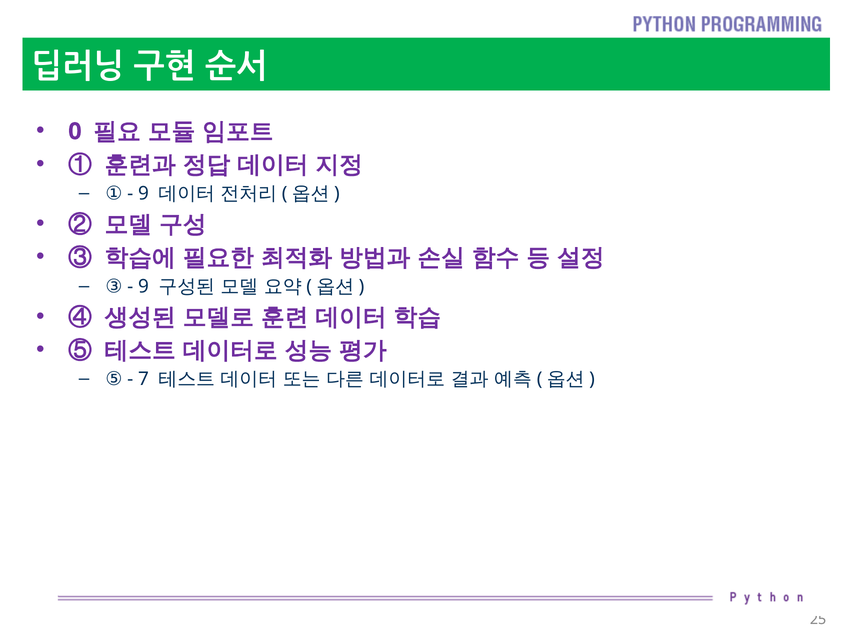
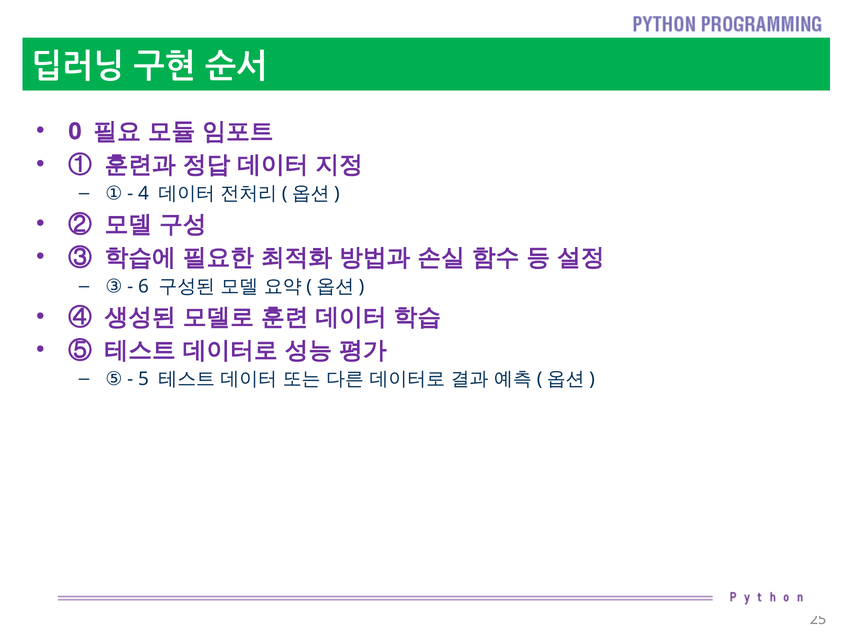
9 at (143, 194): 9 -> 4
9 at (143, 286): 9 -> 6
7: 7 -> 5
